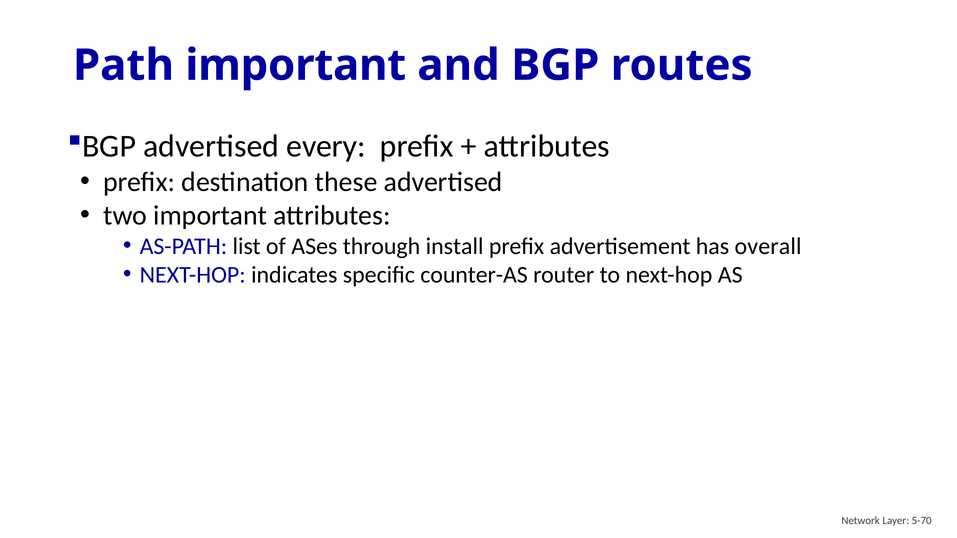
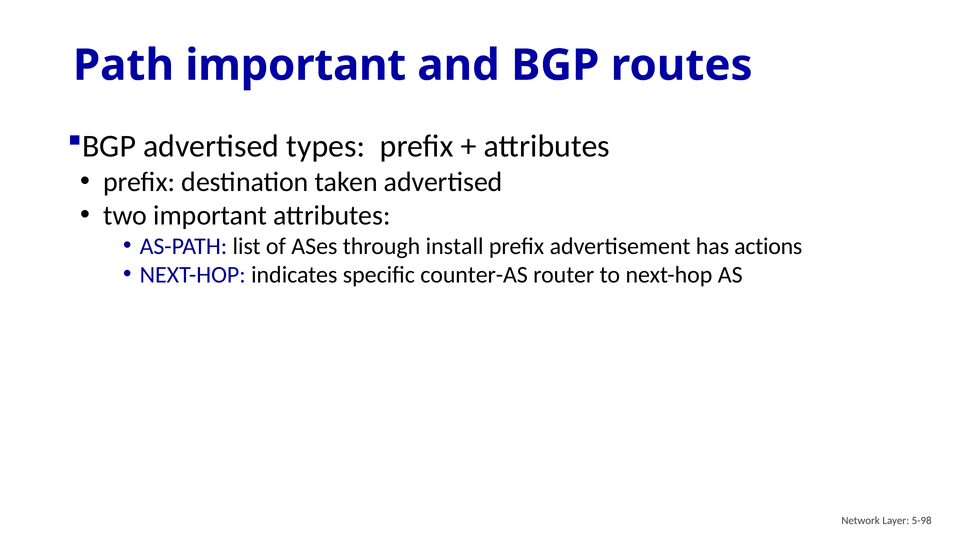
every: every -> types
these: these -> taken
overall: overall -> actions
5-70: 5-70 -> 5-98
